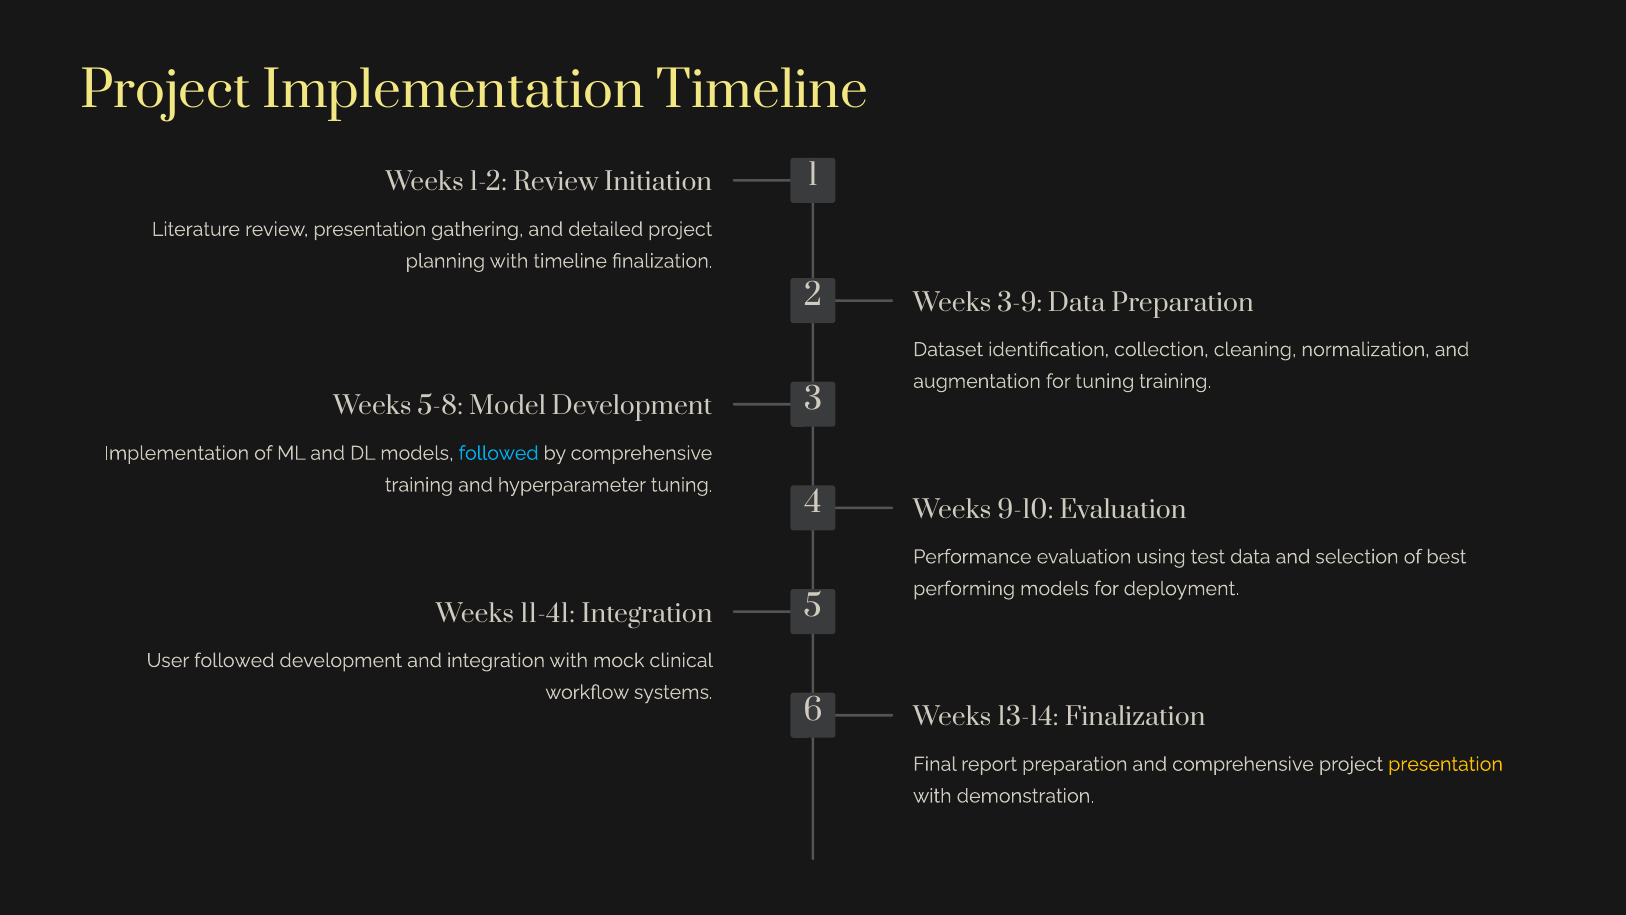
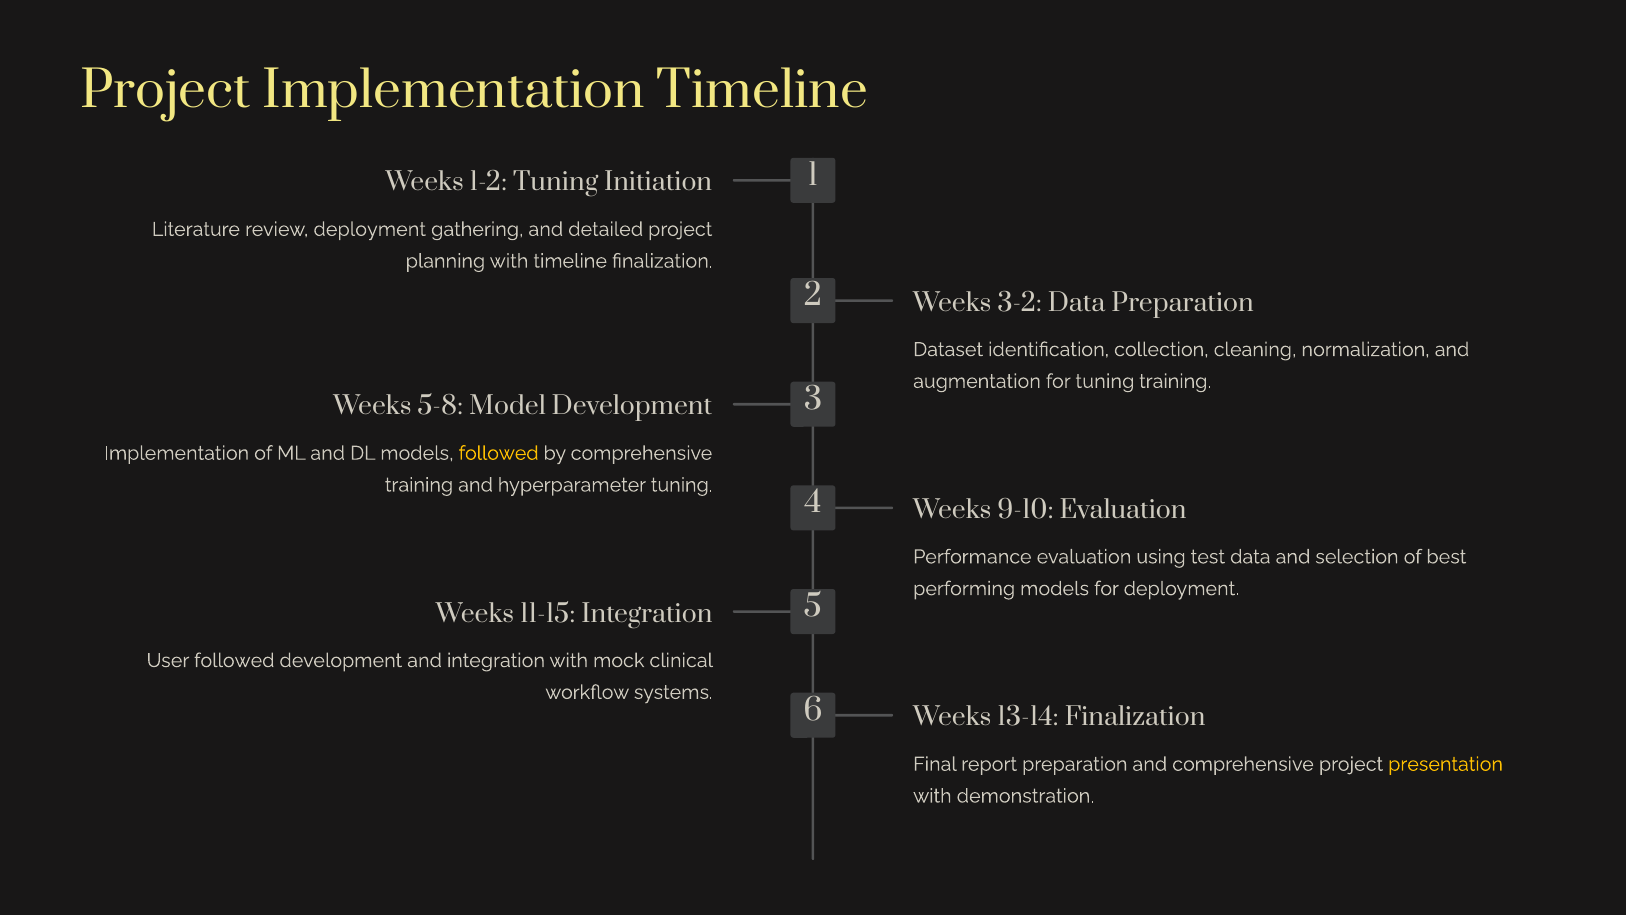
1-2 Review: Review -> Tuning
review presentation: presentation -> deployment
3-9: 3-9 -> 3-2
followed at (499, 453) colour: light blue -> yellow
11-41: 11-41 -> 11-15
